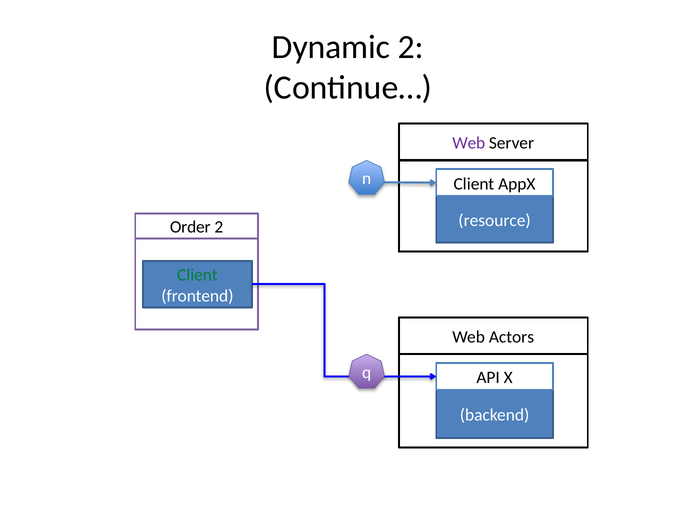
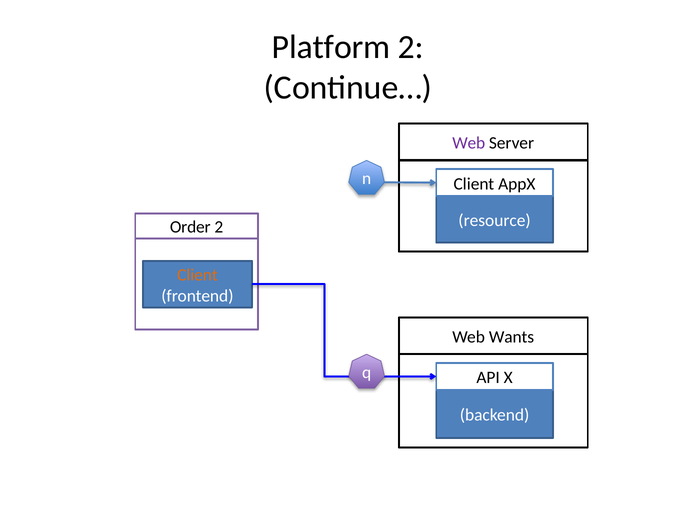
Dynamic: Dynamic -> Platform
Client at (197, 275) colour: green -> orange
Actors: Actors -> Wants
